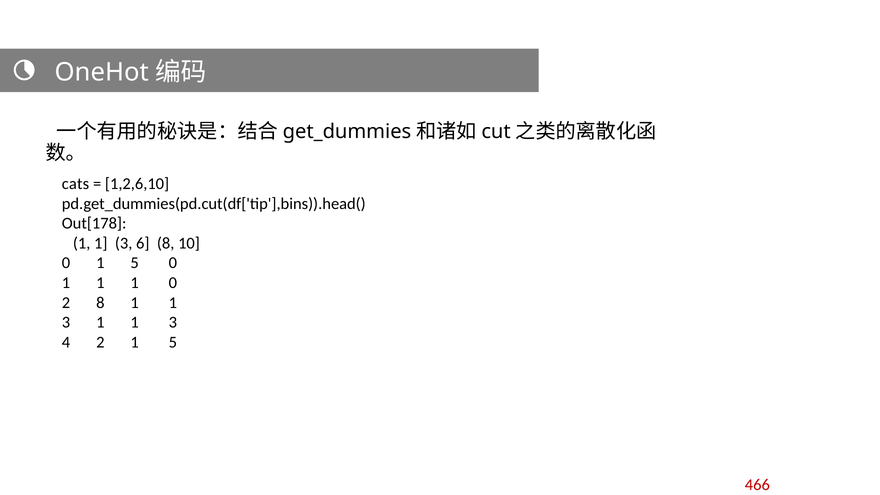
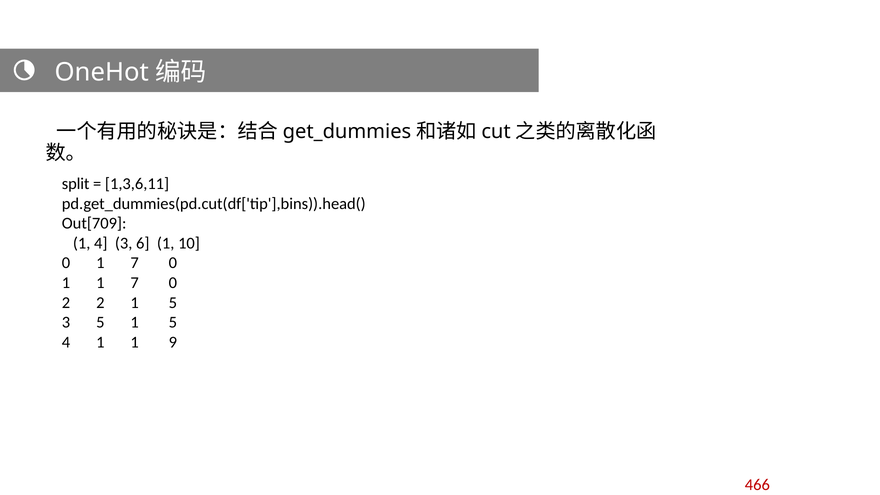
cats: cats -> split
1,2,6,10: 1,2,6,10 -> 1,3,6,11
Out[178: Out[178 -> Out[709
1 at (101, 243): 1 -> 4
6 8: 8 -> 1
0 1 5: 5 -> 7
1 1 1: 1 -> 7
2 8: 8 -> 2
1 at (173, 303): 1 -> 5
3 1: 1 -> 5
3 at (173, 322): 3 -> 5
4 2: 2 -> 1
5 at (173, 342): 5 -> 9
